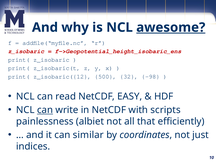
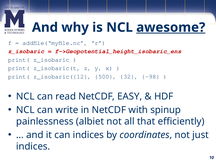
can at (45, 110) underline: present -> none
scripts: scripts -> spinup
can similar: similar -> indices
